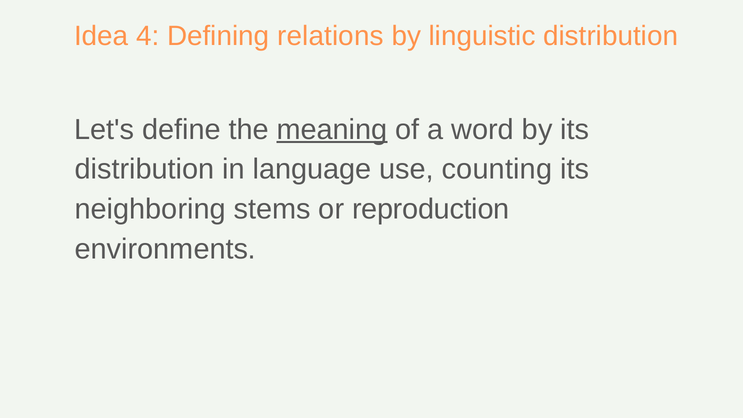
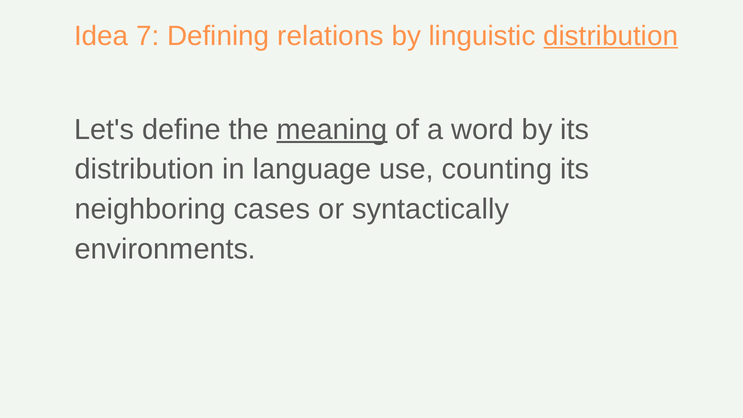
4: 4 -> 7
distribution at (611, 36) underline: none -> present
stems: stems -> cases
reproduction: reproduction -> syntactically
